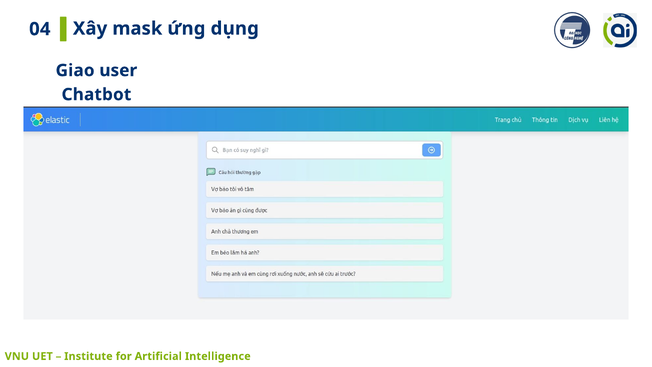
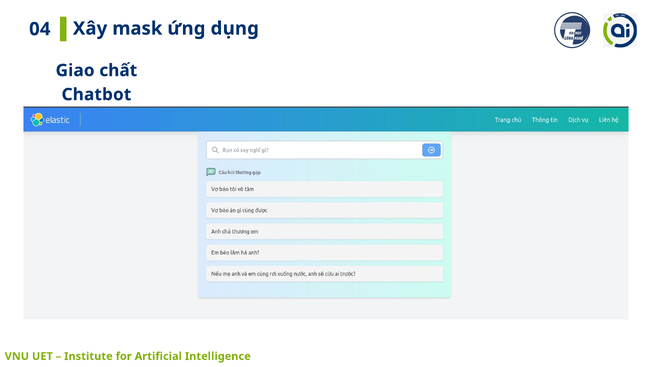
user: user -> chất
